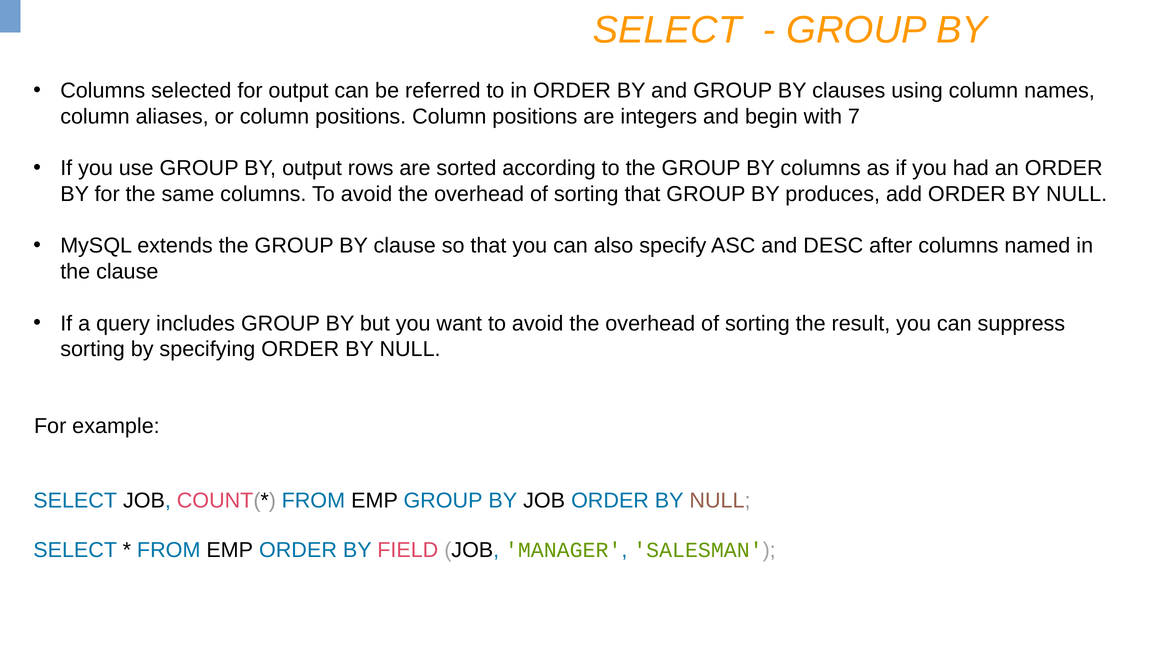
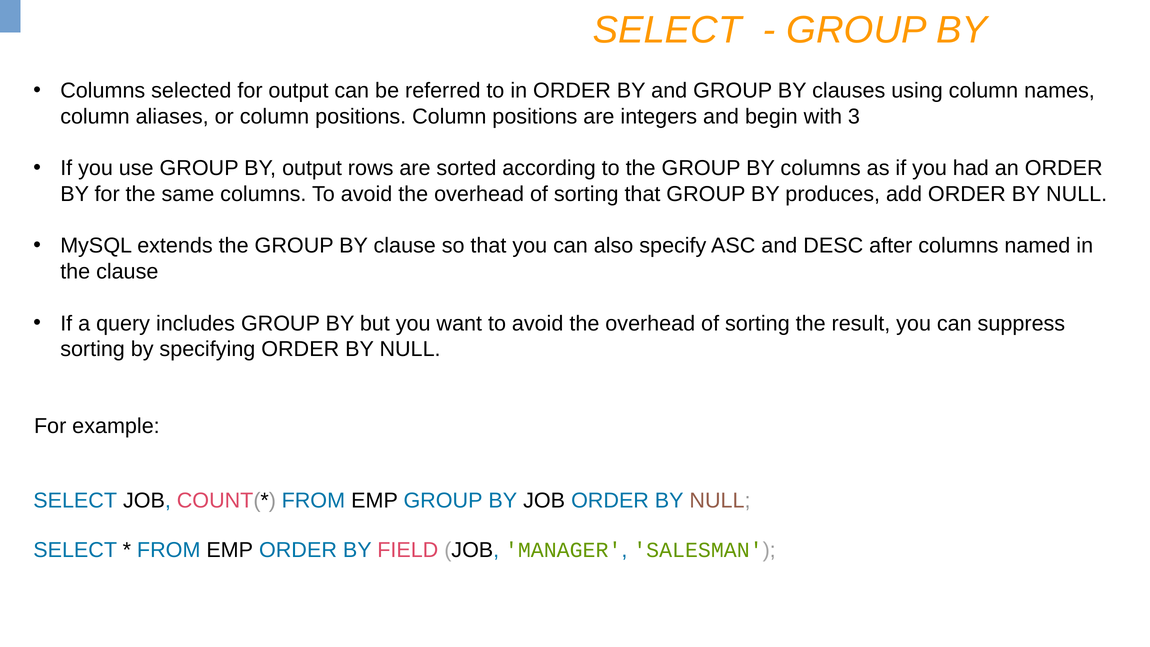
7: 7 -> 3
